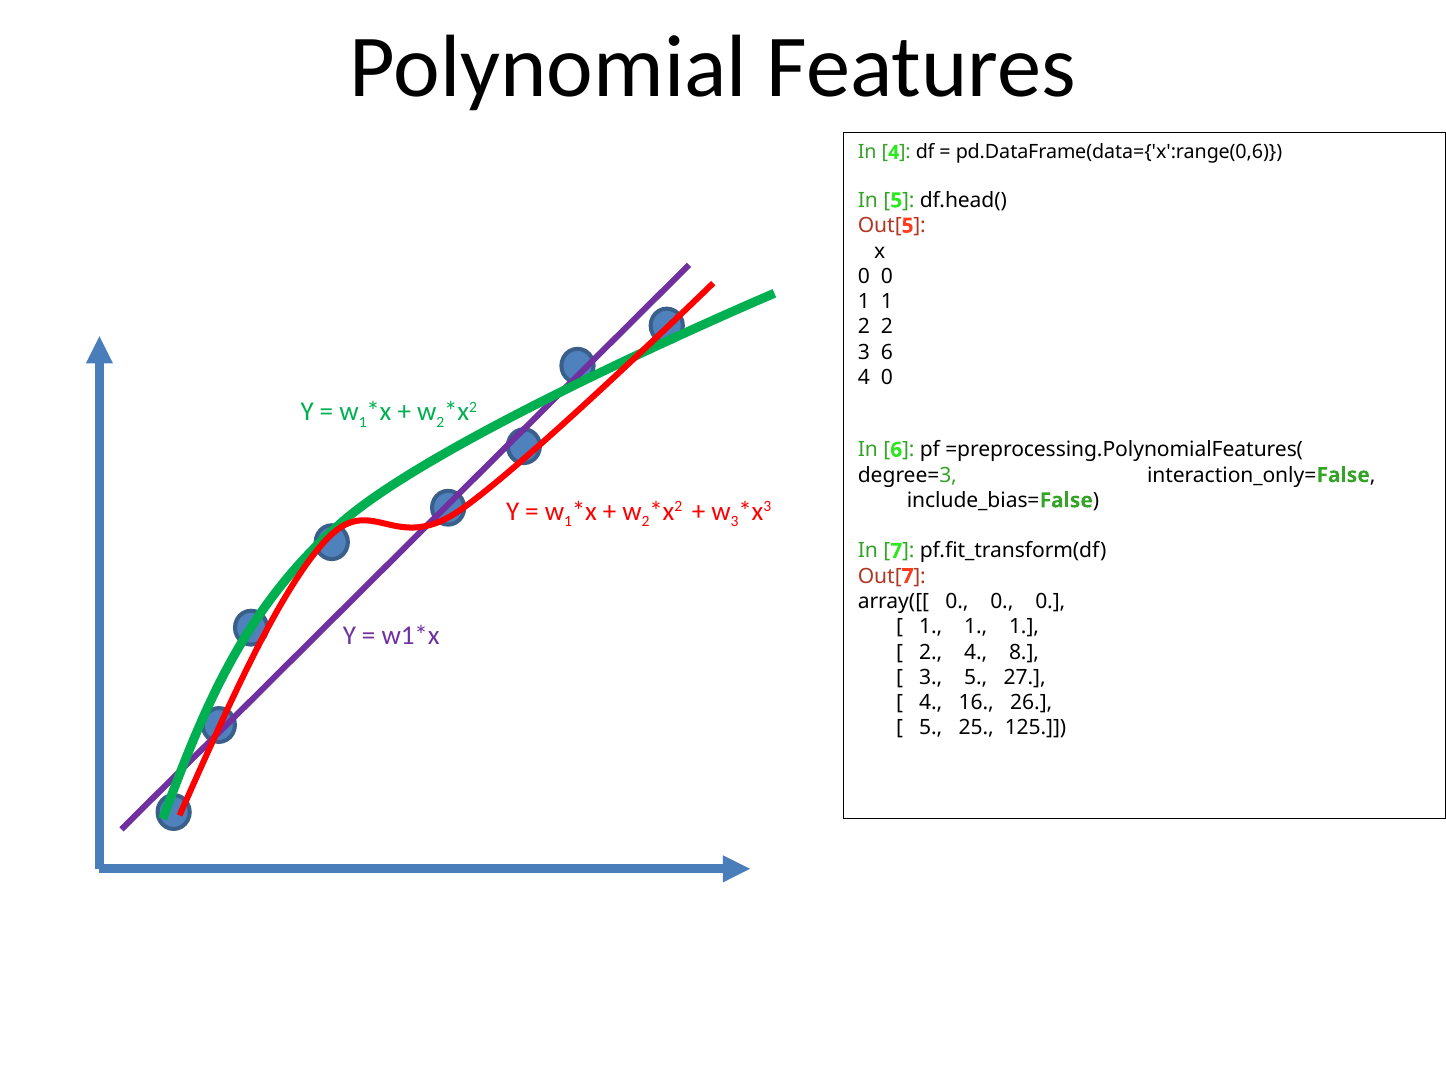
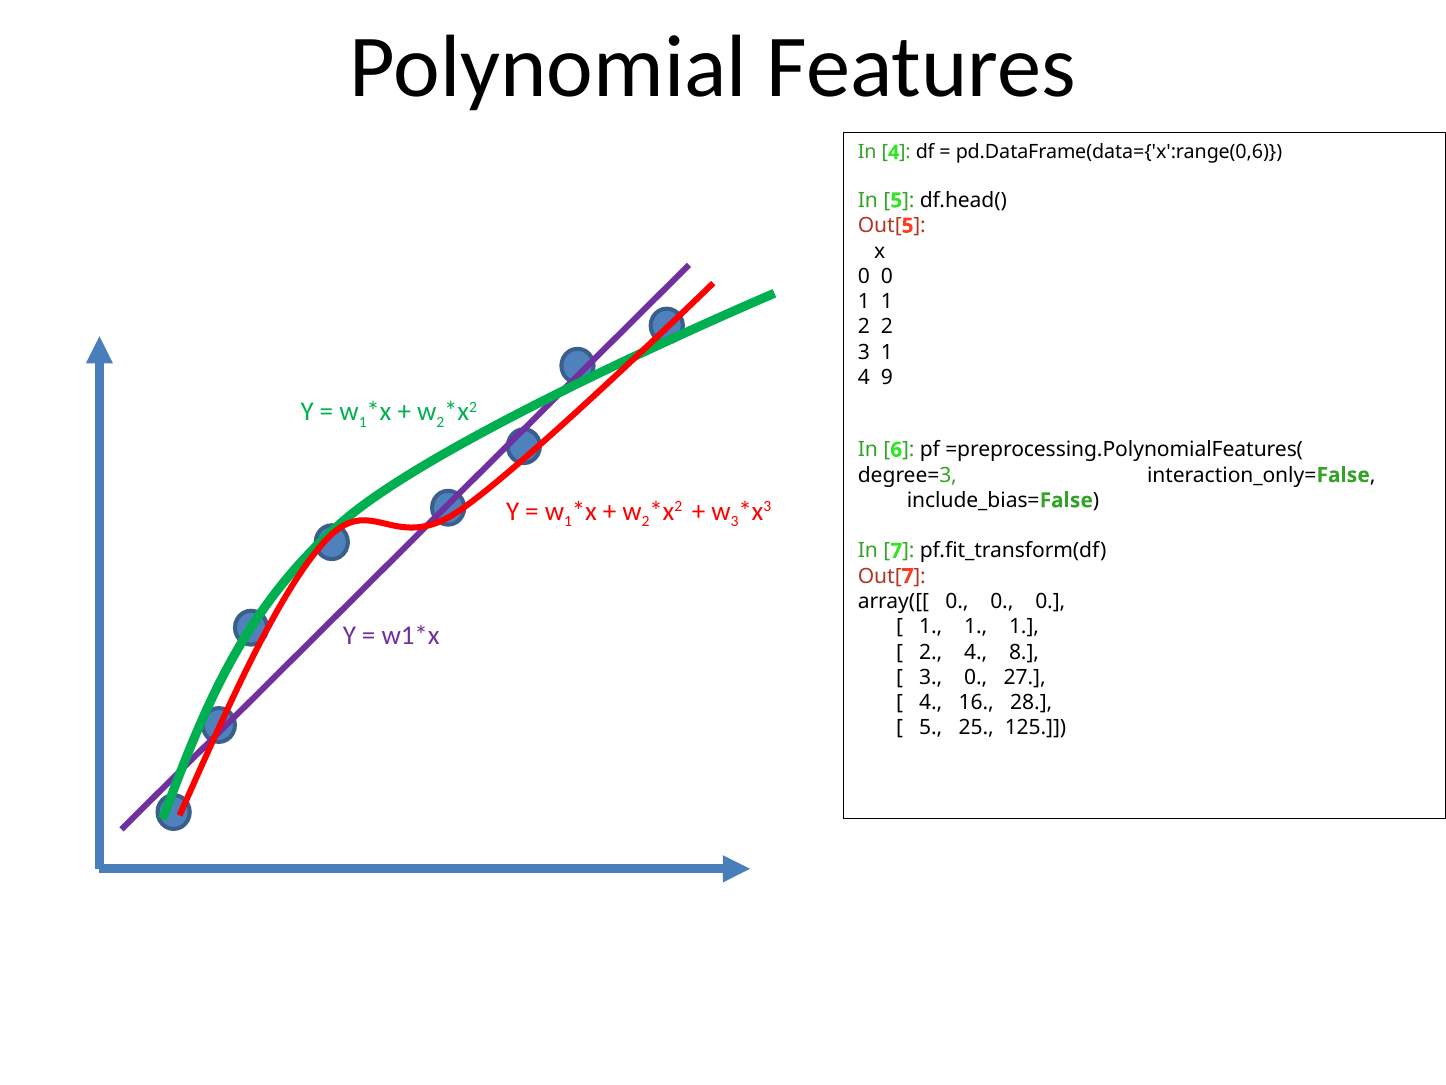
3 6: 6 -> 1
4 0: 0 -> 9
3 5: 5 -> 0
26: 26 -> 28
